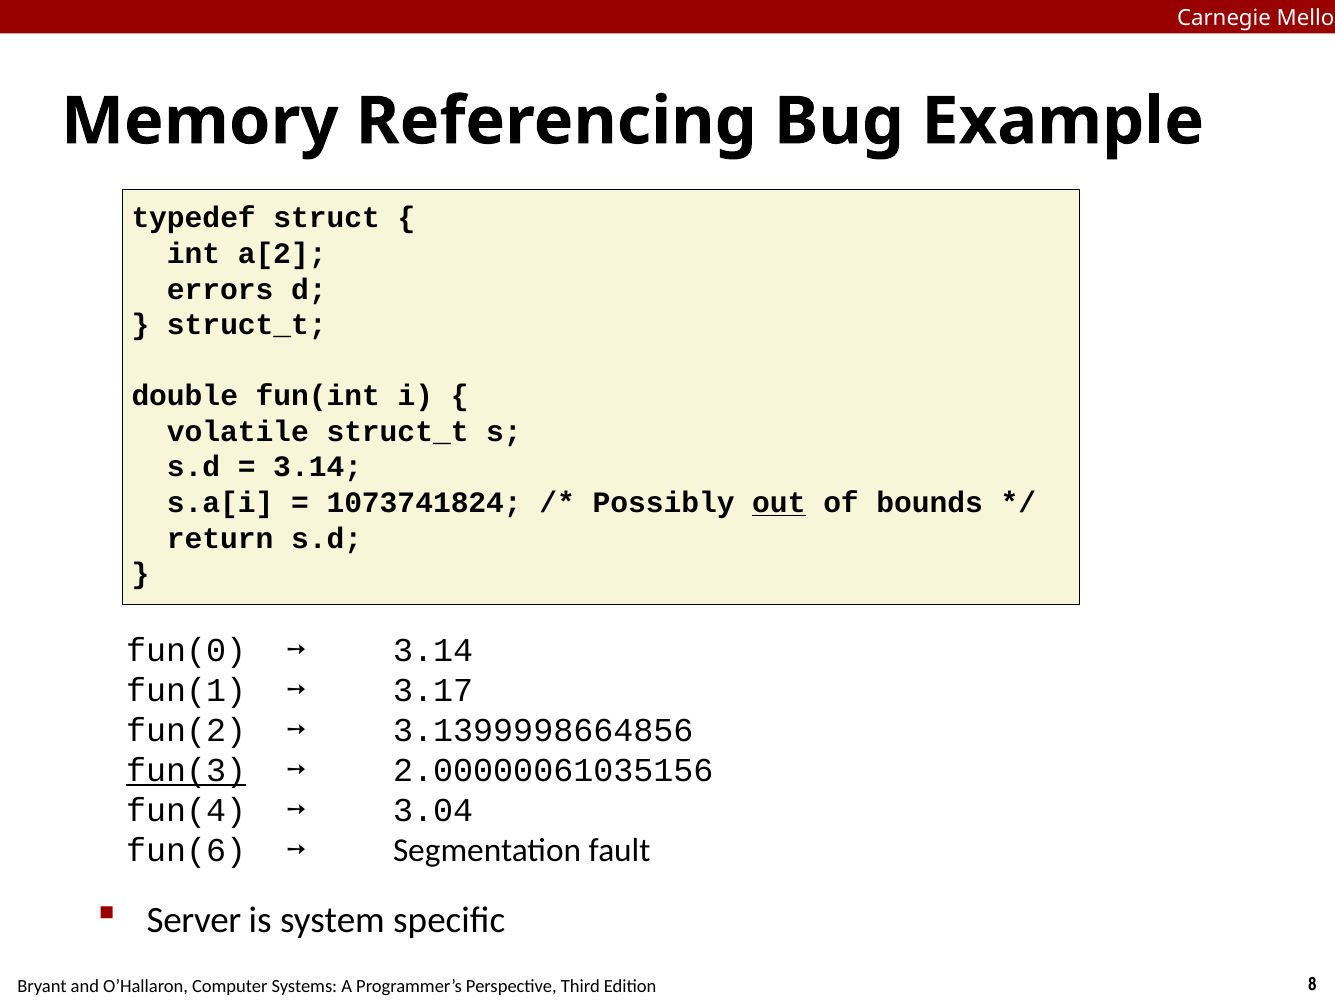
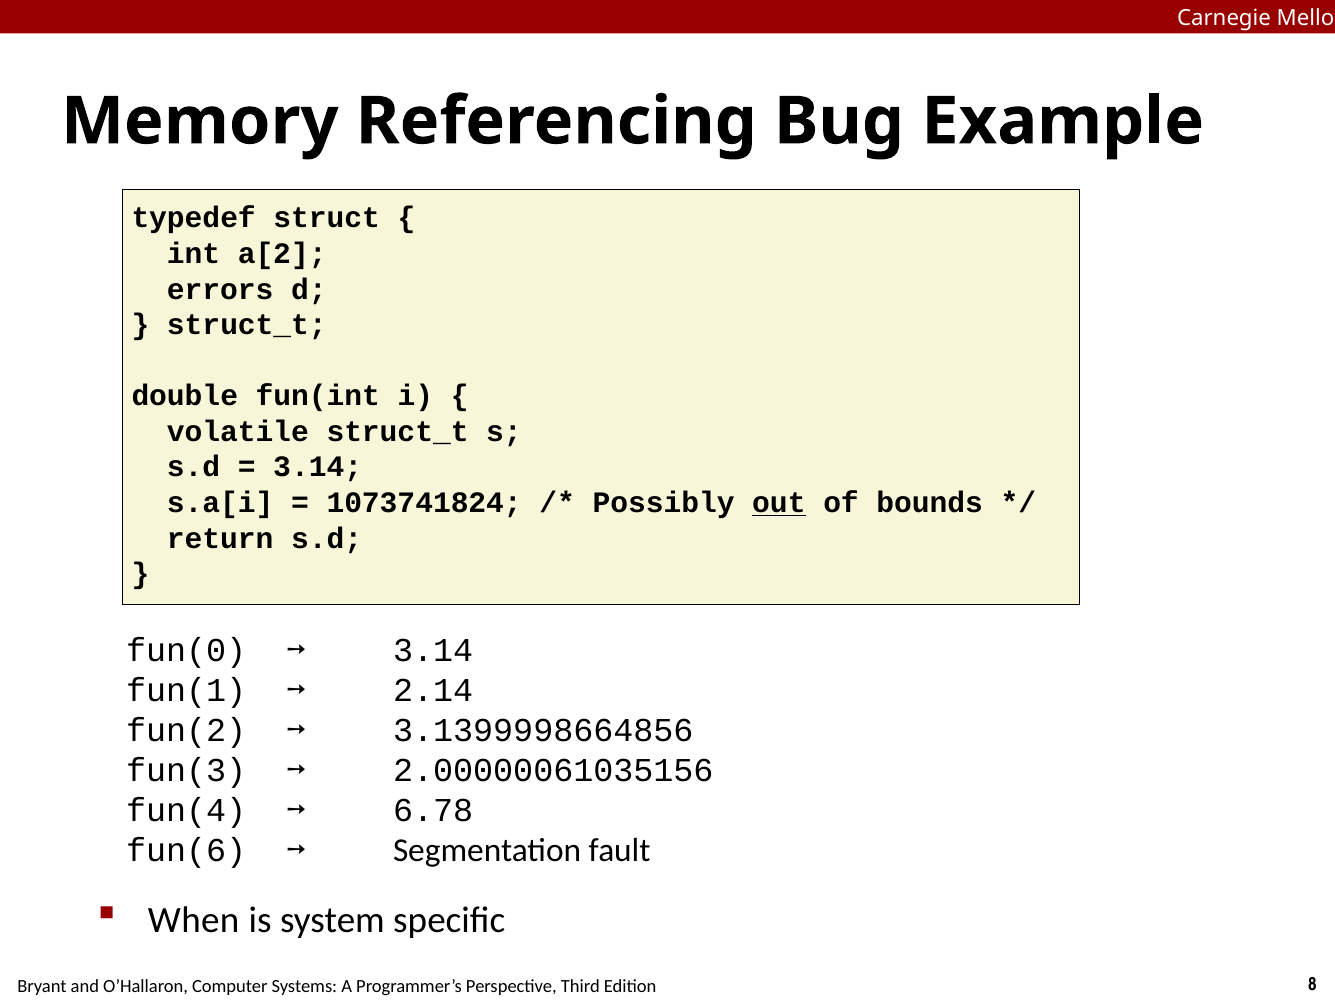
3.17: 3.17 -> 2.14
fun(3 underline: present -> none
3.04: 3.04 -> 6.78
Server: Server -> When
